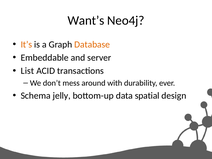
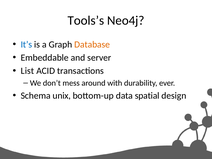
Want’s: Want’s -> Tools’s
It’s colour: orange -> blue
jelly: jelly -> unix
